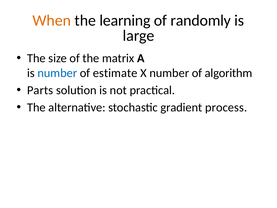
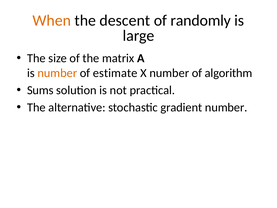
learning: learning -> descent
number at (57, 73) colour: blue -> orange
Parts: Parts -> Sums
gradient process: process -> number
